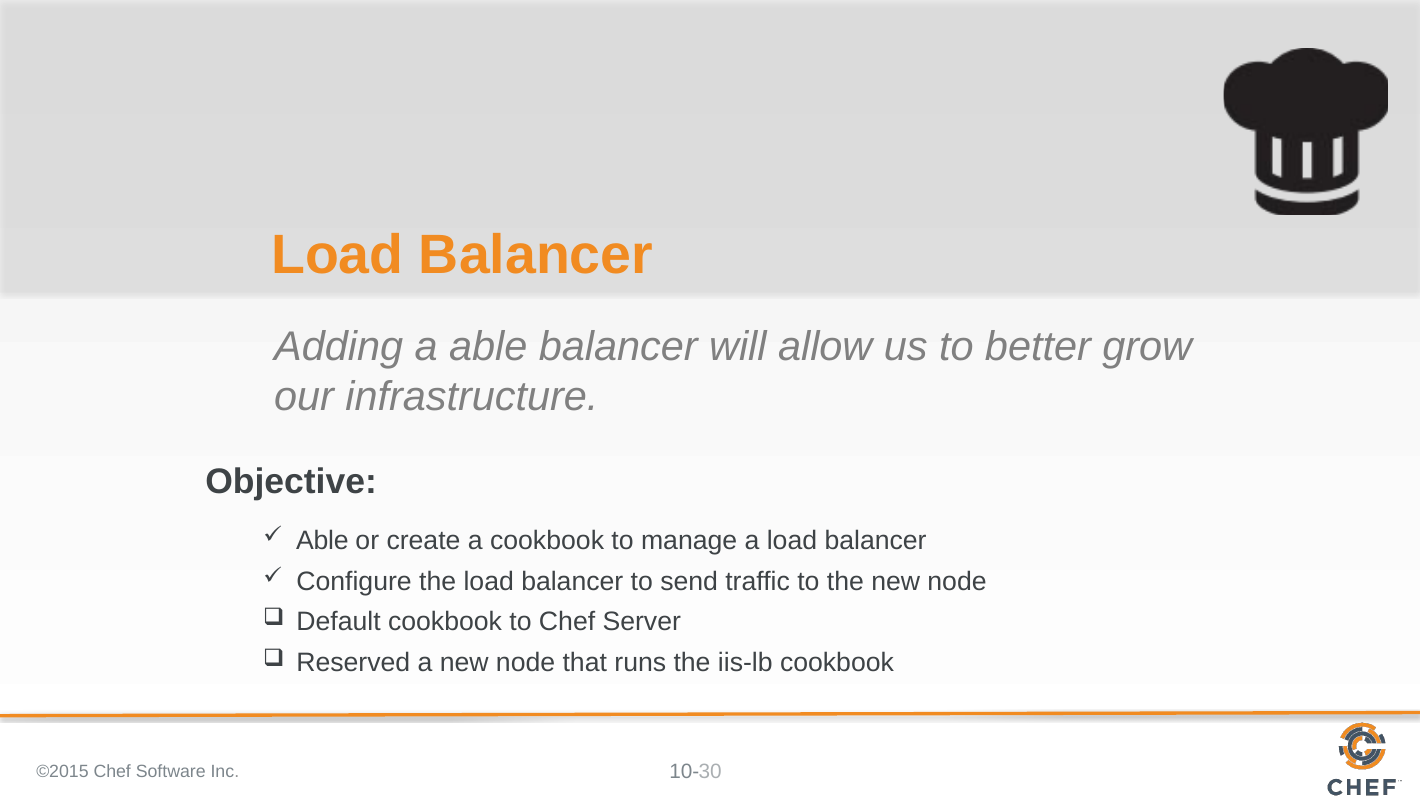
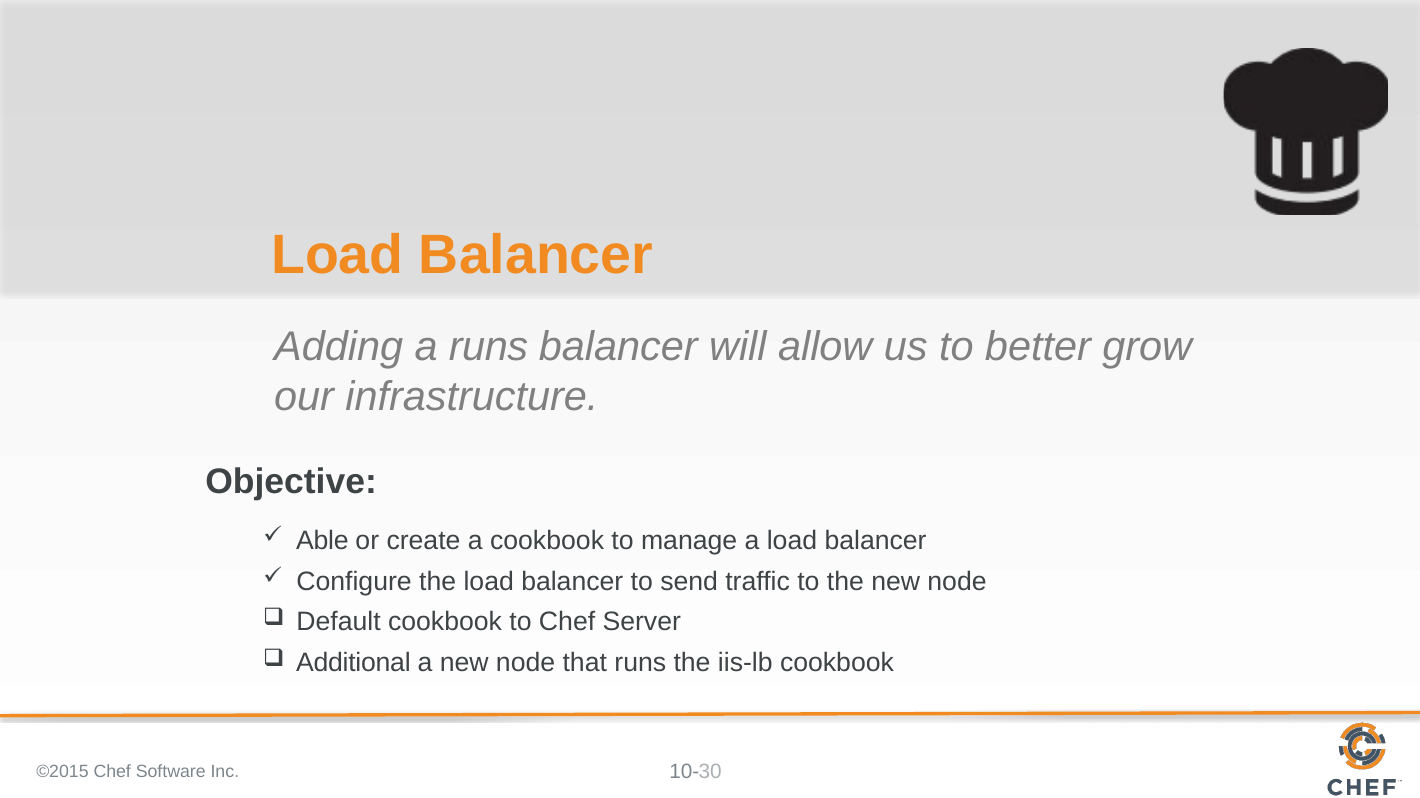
a able: able -> runs
Reserved: Reserved -> Additional
